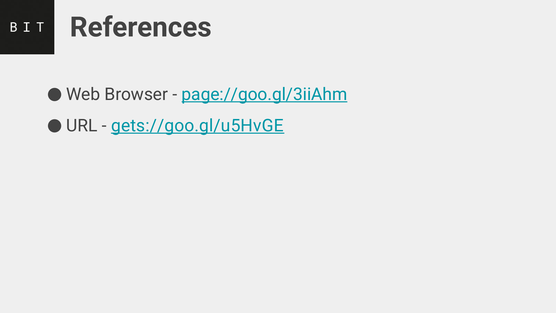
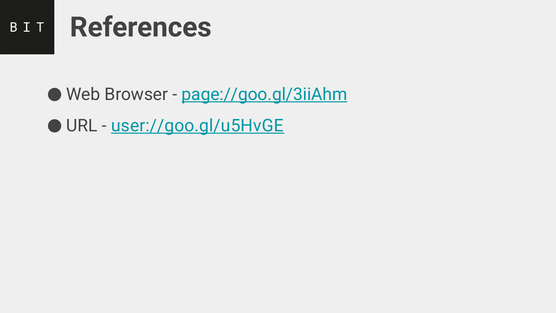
gets://goo.gl/u5HvGE: gets://goo.gl/u5HvGE -> user://goo.gl/u5HvGE
